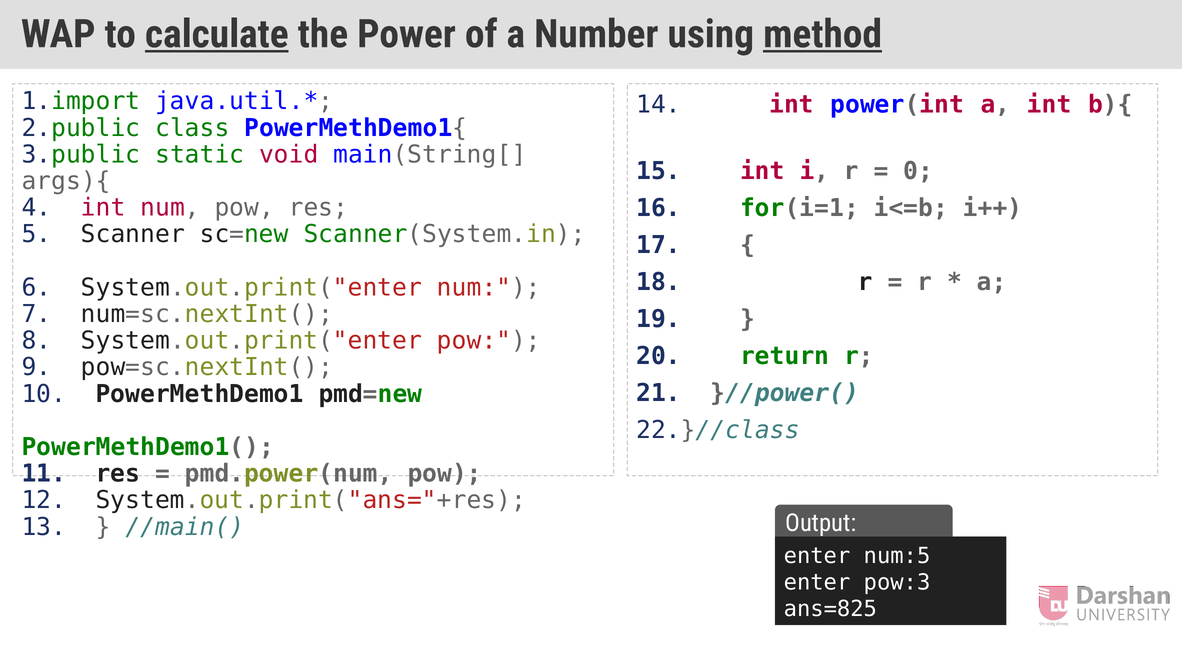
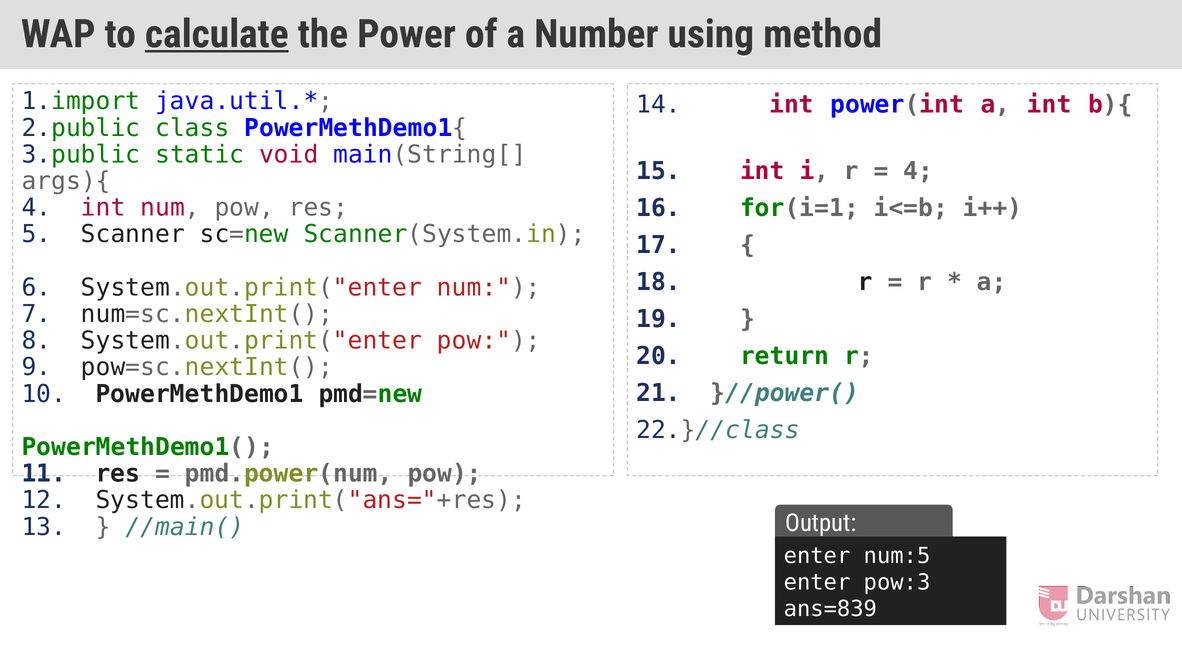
method underline: present -> none
0 at (918, 171): 0 -> 4
ans=825: ans=825 -> ans=839
